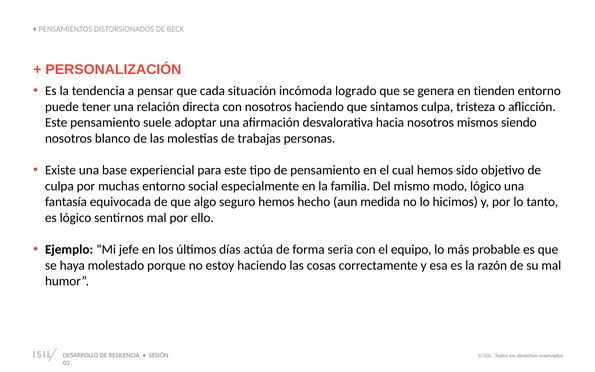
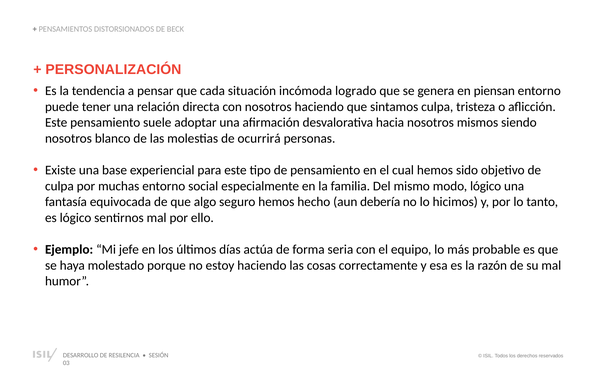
tienden: tienden -> piensan
trabajas: trabajas -> ocurrirá
medida: medida -> debería
